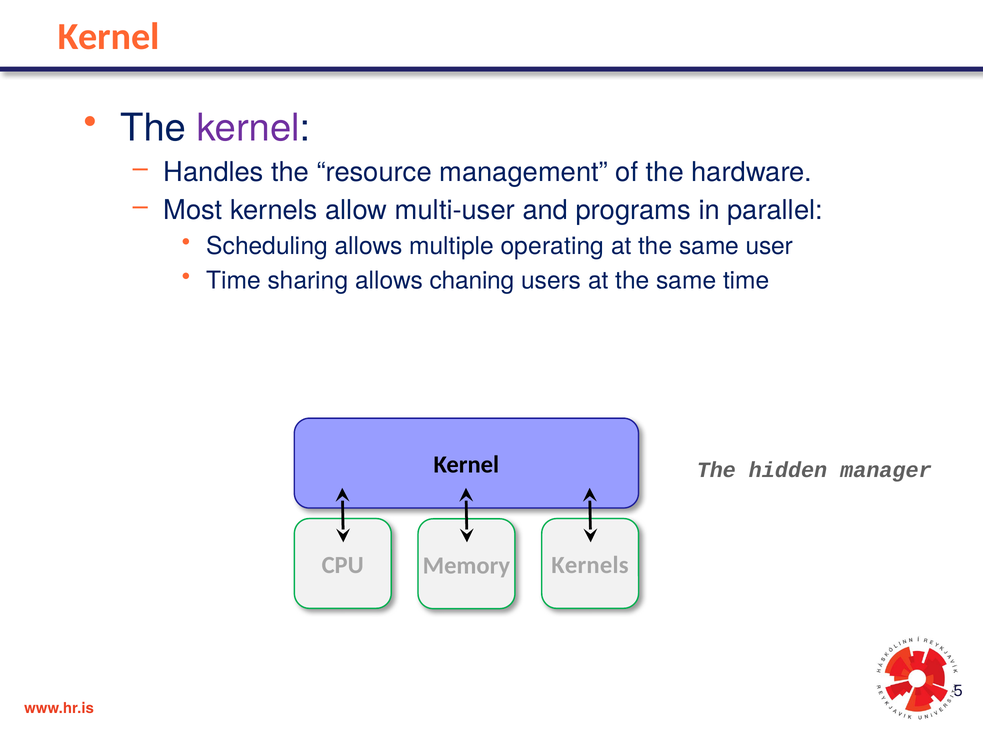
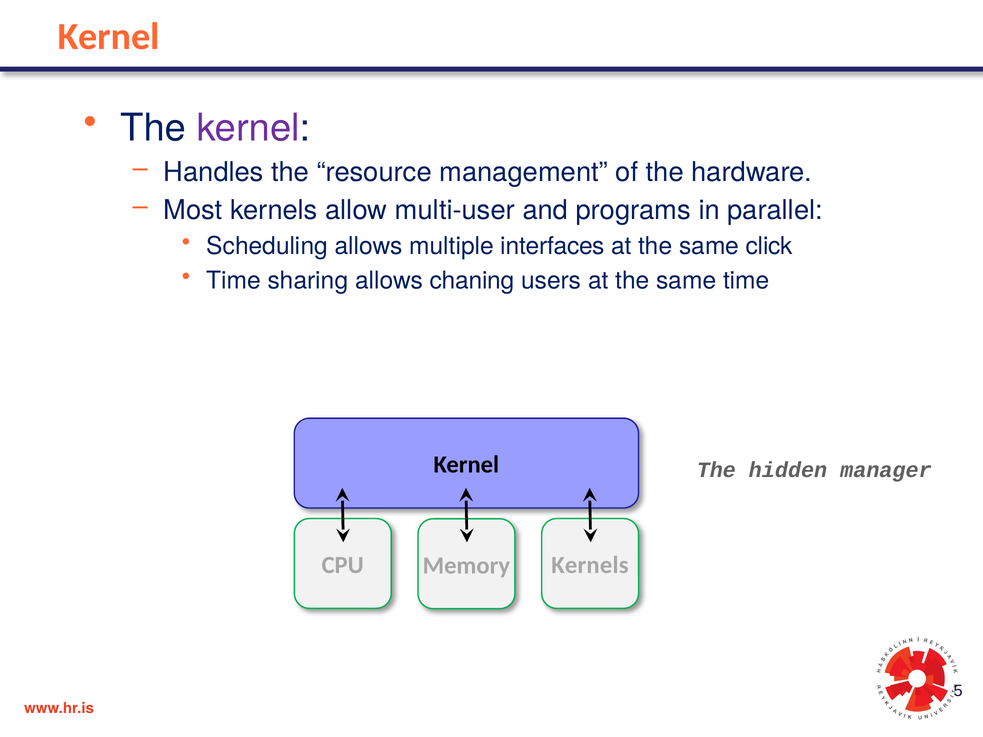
operating: operating -> interfaces
user: user -> click
